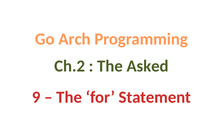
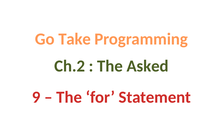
Arch: Arch -> Take
